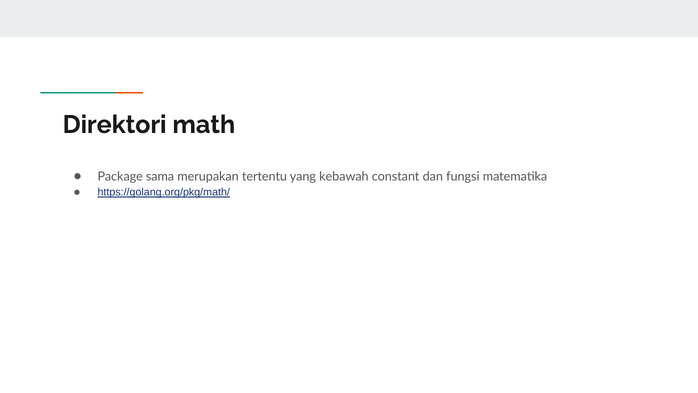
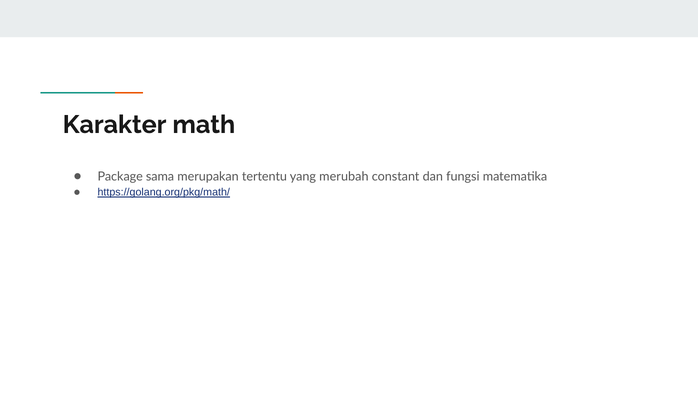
Direktori: Direktori -> Karakter
kebawah: kebawah -> merubah
